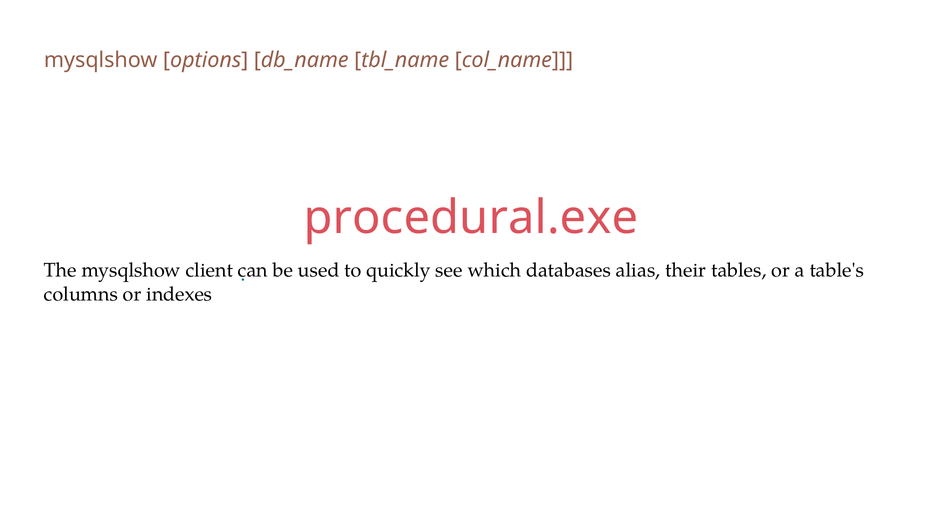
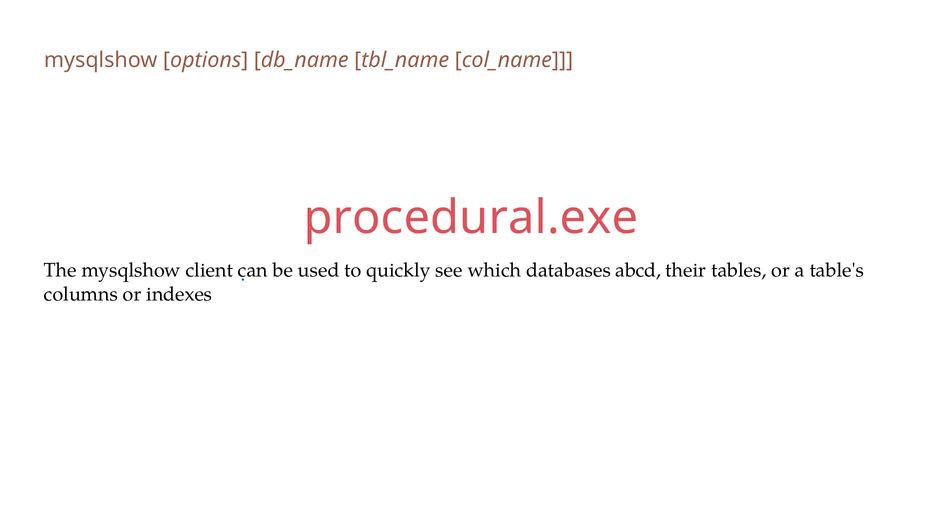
alias: alias -> abcd
